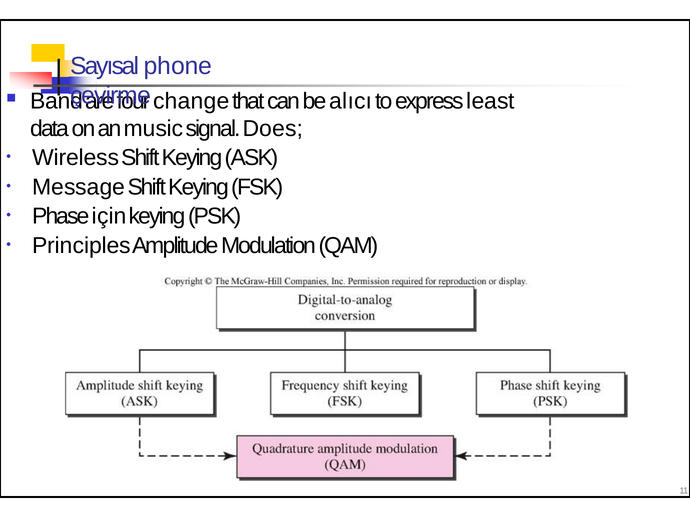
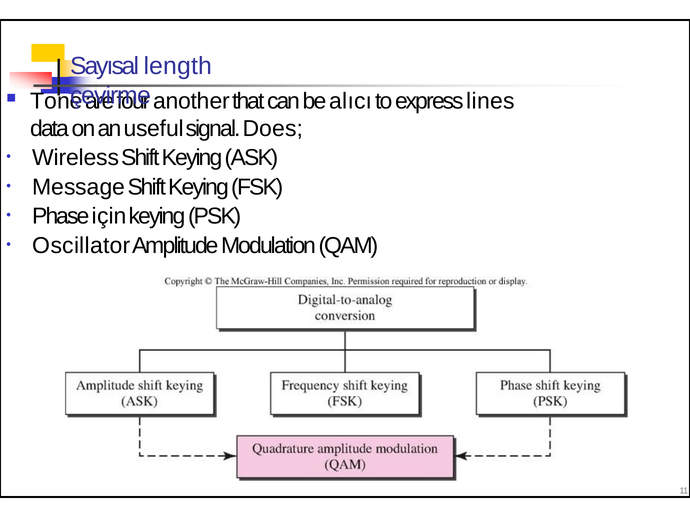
phone: phone -> length
Band: Band -> Tone
change: change -> another
least: least -> lines
music: music -> useful
Principles: Principles -> Oscillator
